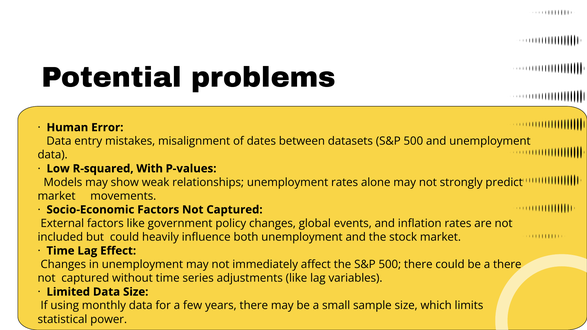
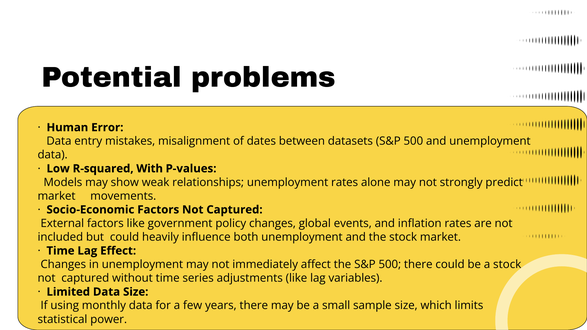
a there: there -> stock
